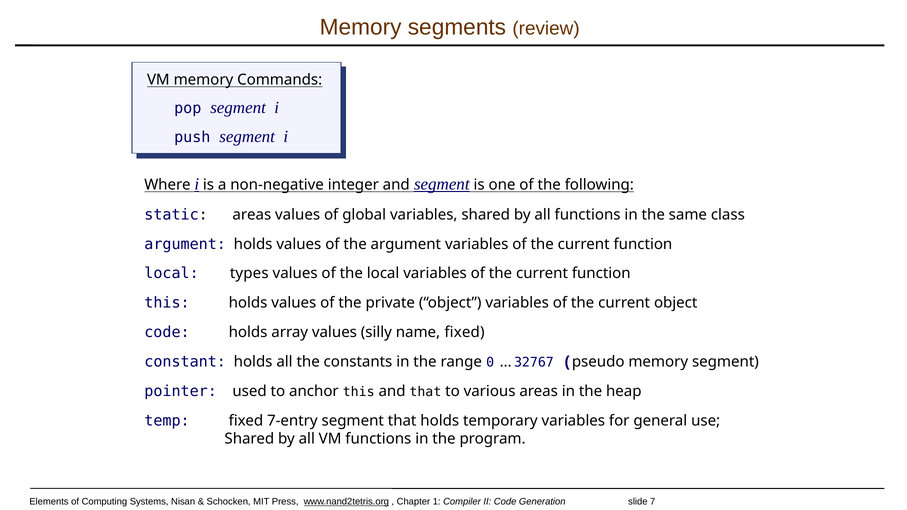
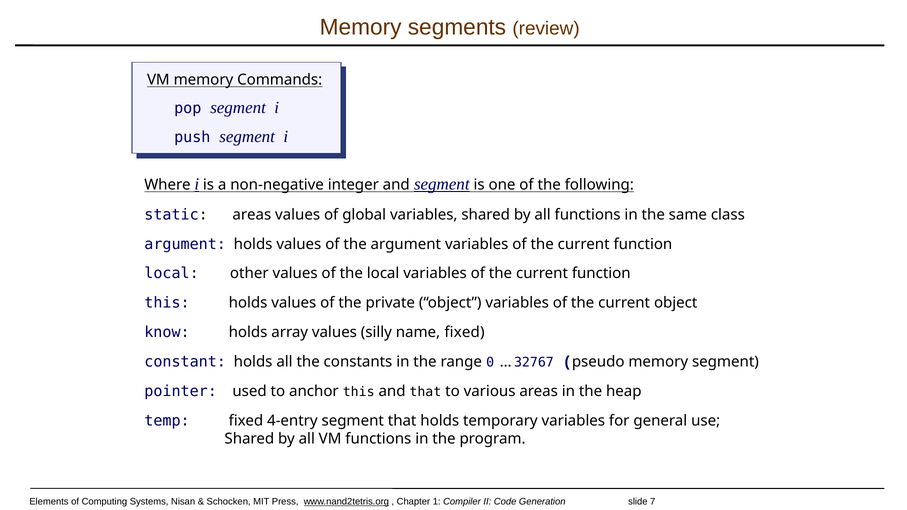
types: types -> other
code at (167, 332): code -> know
7-entry: 7-entry -> 4-entry
